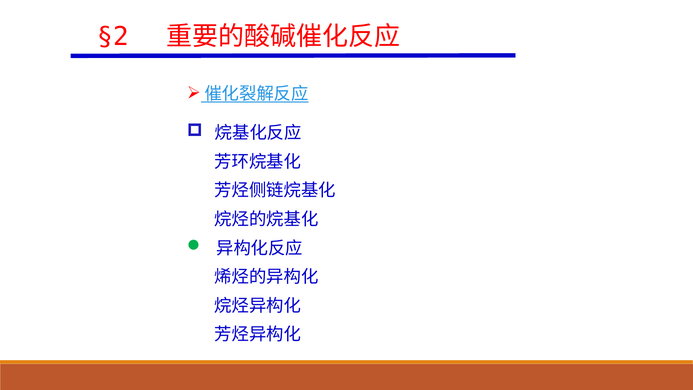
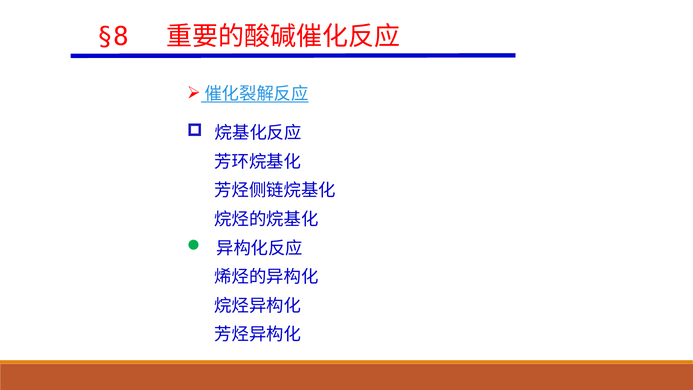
§2: §2 -> §8
